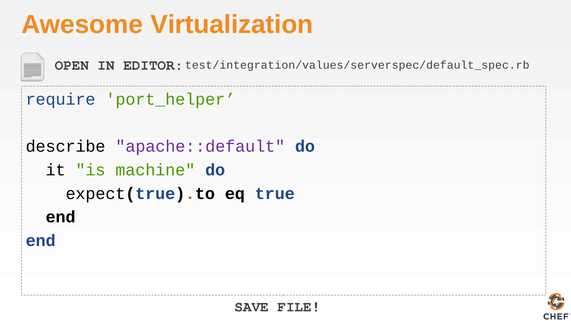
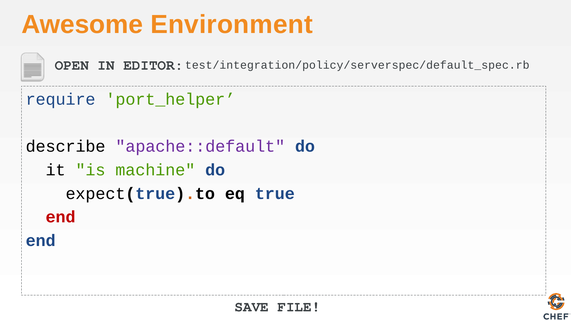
Virtualization: Virtualization -> Environment
test/integration/values/serverspec/default_spec.rb: test/integration/values/serverspec/default_spec.rb -> test/integration/policy/serverspec/default_spec.rb
end at (61, 217) colour: black -> red
